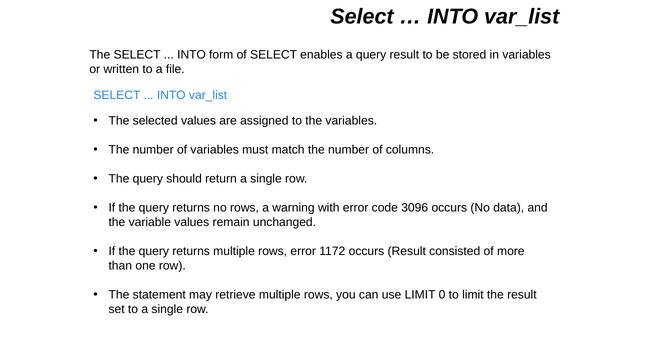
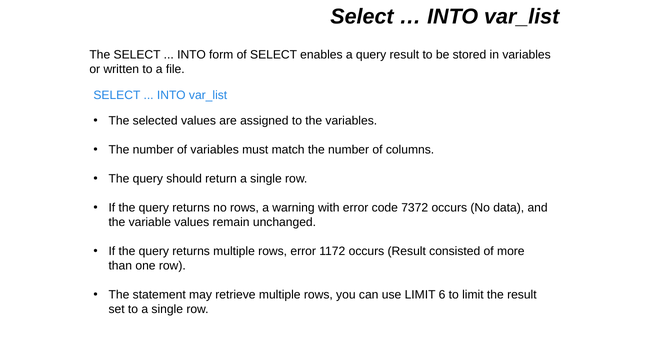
3096: 3096 -> 7372
0: 0 -> 6
